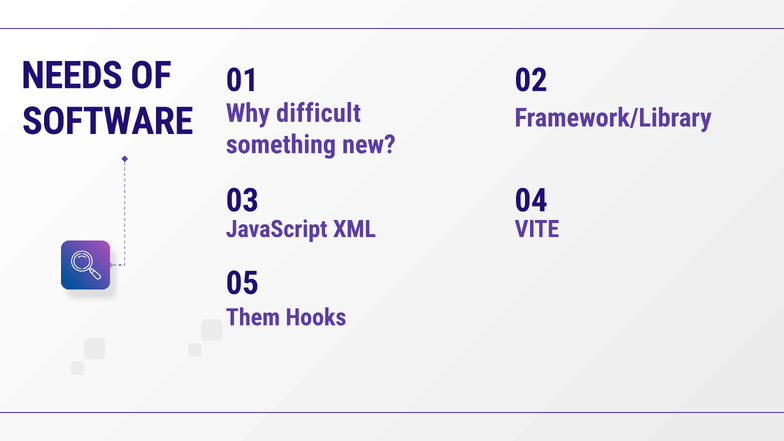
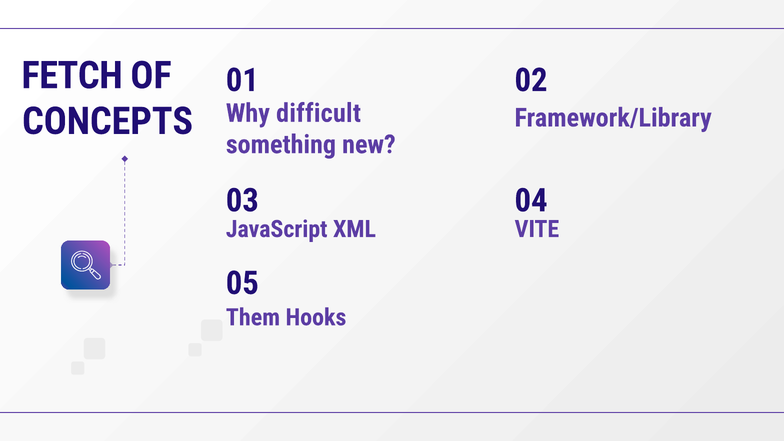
NEEDS: NEEDS -> FETCH
SOFTWARE: SOFTWARE -> CONCEPTS
